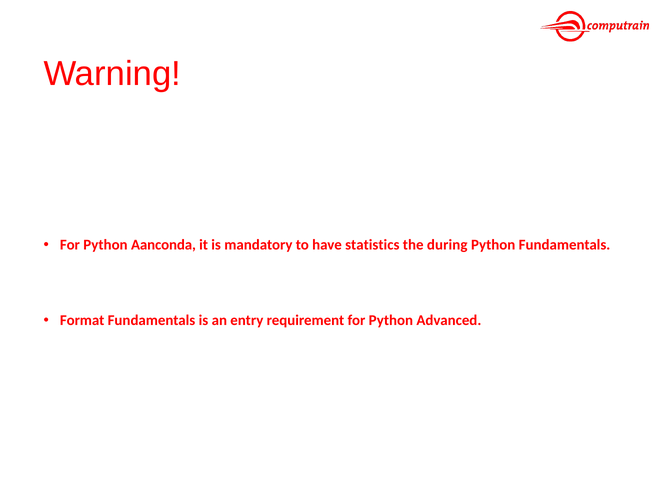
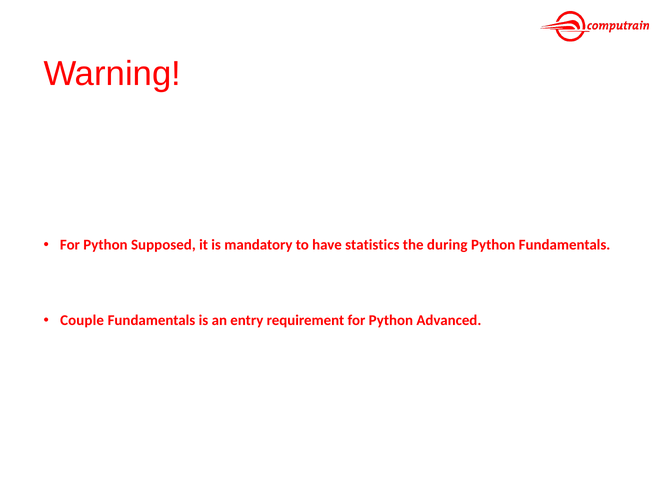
Aanconda: Aanconda -> Supposed
Format: Format -> Couple
